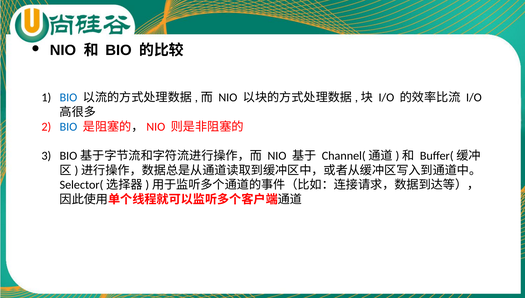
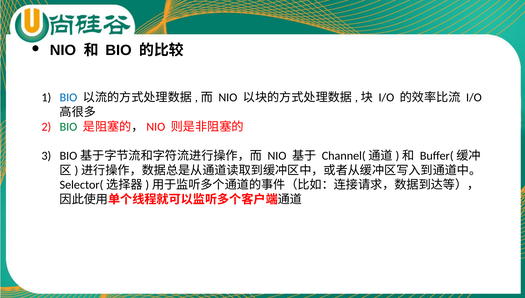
BIO at (68, 127) colour: blue -> green
